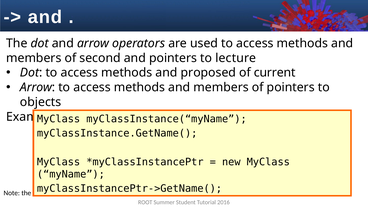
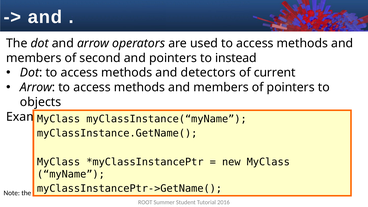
to lecture: lecture -> instead
proposed: proposed -> detectors
